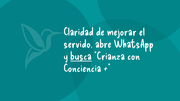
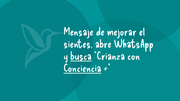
Claridad: Claridad -> Mensaje
servido: servido -> sientes
Conciencia underline: none -> present
